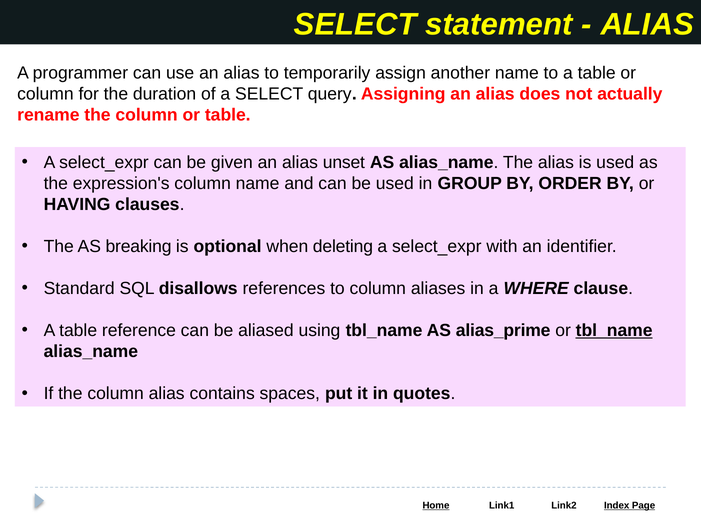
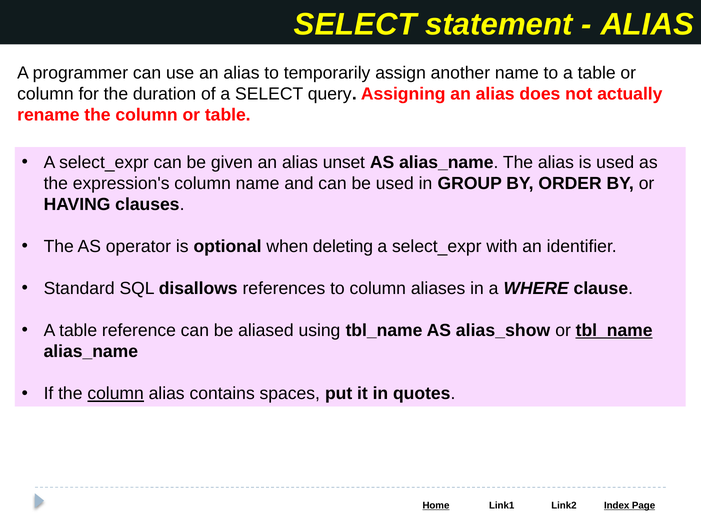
breaking: breaking -> operator
alias_prime: alias_prime -> alias_show
column at (116, 394) underline: none -> present
